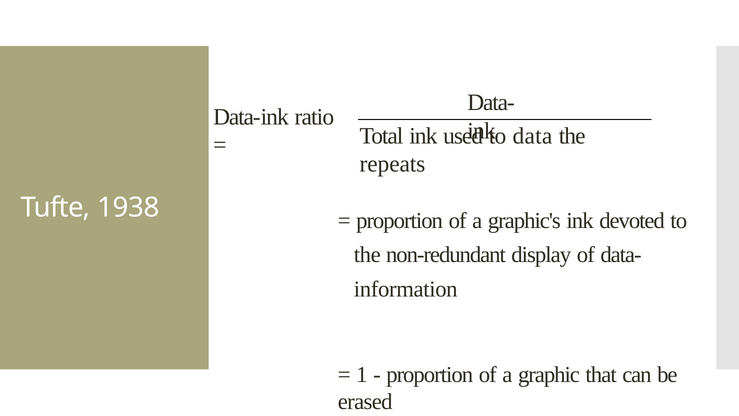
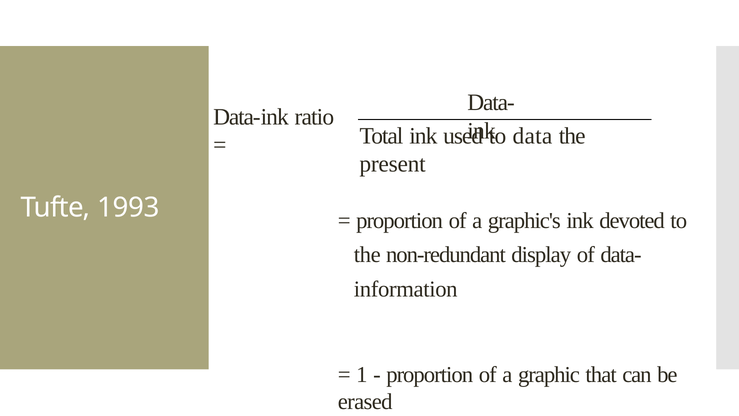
repeats: repeats -> present
1938: 1938 -> 1993
